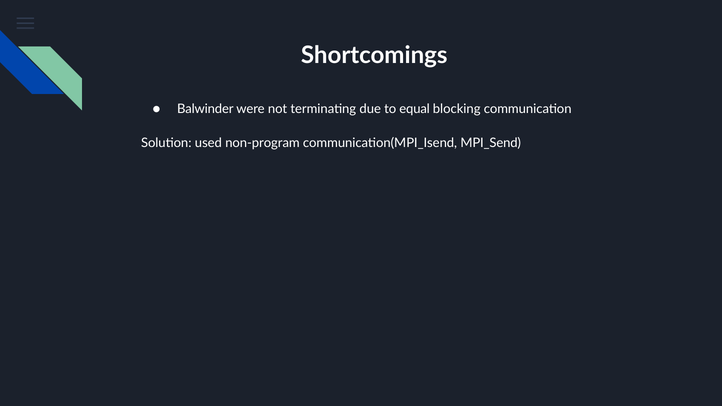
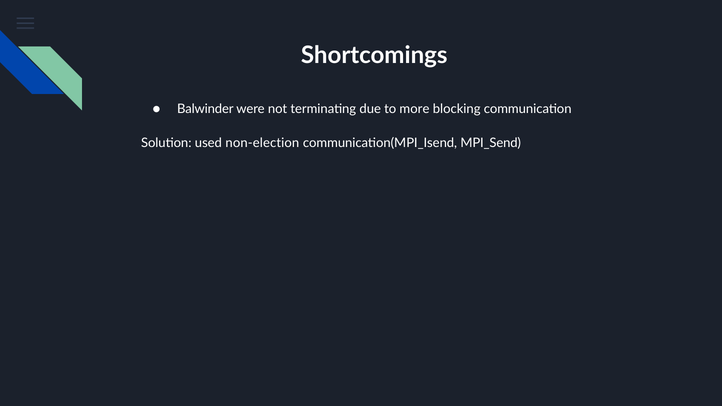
equal: equal -> more
non-program: non-program -> non-election
